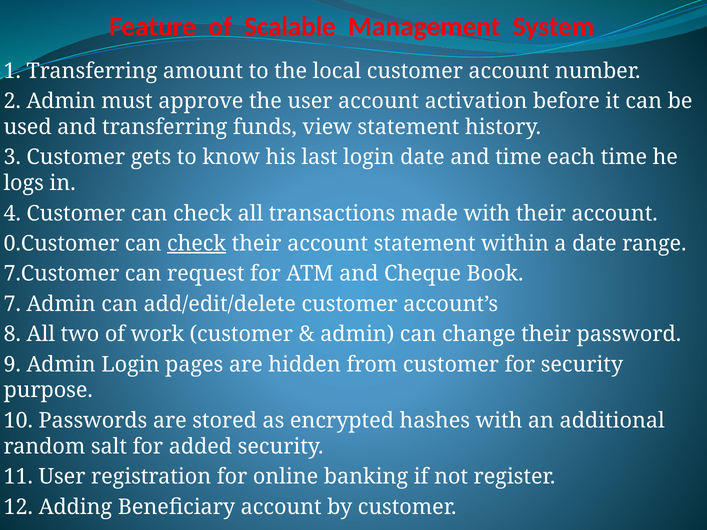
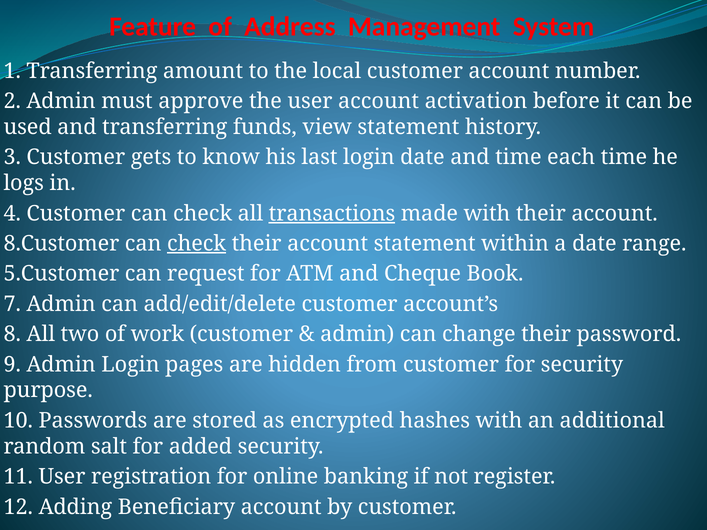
Scalable: Scalable -> Address
transactions underline: none -> present
0.Customer: 0.Customer -> 8.Customer
7.Customer: 7.Customer -> 5.Customer
